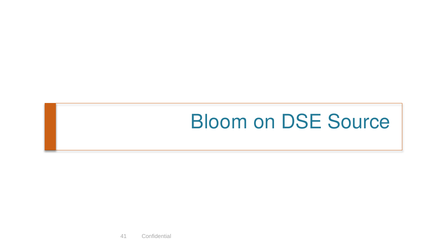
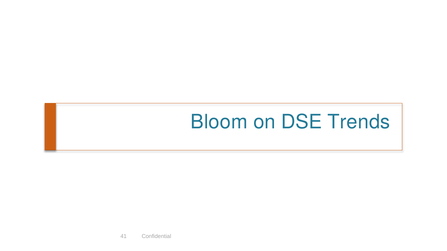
Source: Source -> Trends
